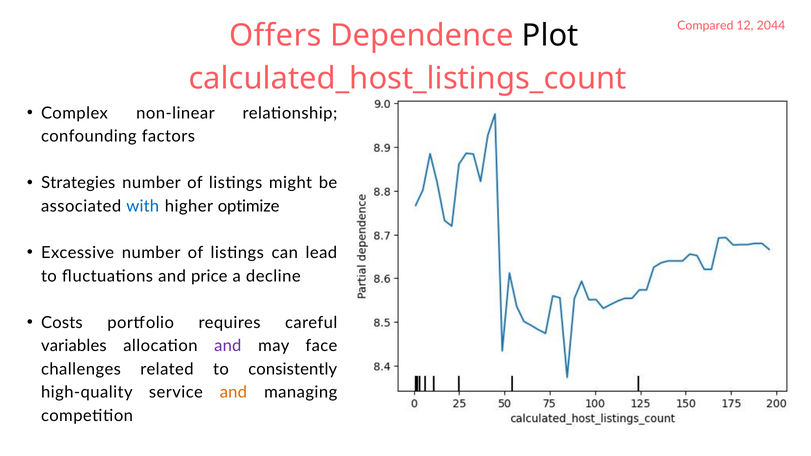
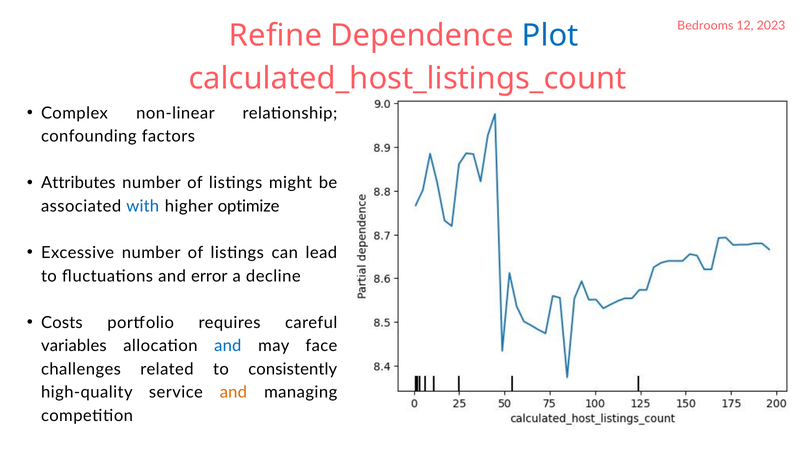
Compared: Compared -> Bedrooms
2044: 2044 -> 2023
Offers: Offers -> Refine
Plot colour: black -> blue
Strategies: Strategies -> Attributes
price: price -> error
and at (228, 346) colour: purple -> blue
